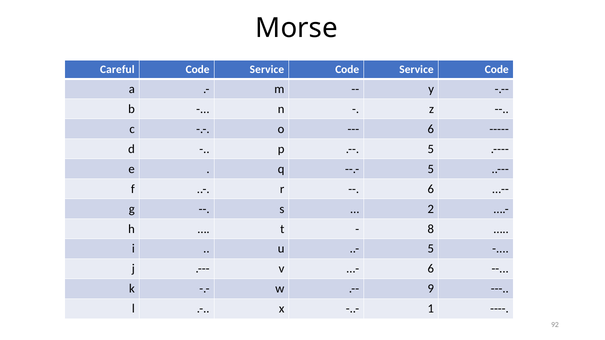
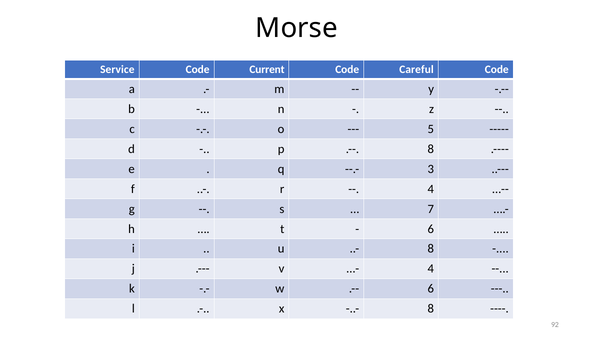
Careful: Careful -> Service
Service at (267, 69): Service -> Current
Service at (417, 69): Service -> Careful
6 at (431, 129): 6 -> 5
5 at (431, 149): 5 -> 8
5 at (431, 169): 5 -> 3
6 at (431, 189): 6 -> 4
2: 2 -> 7
8 at (431, 229): 8 -> 6
5 at (431, 249): 5 -> 8
6 at (431, 269): 6 -> 4
9 at (431, 289): 9 -> 6
1 at (431, 309): 1 -> 8
